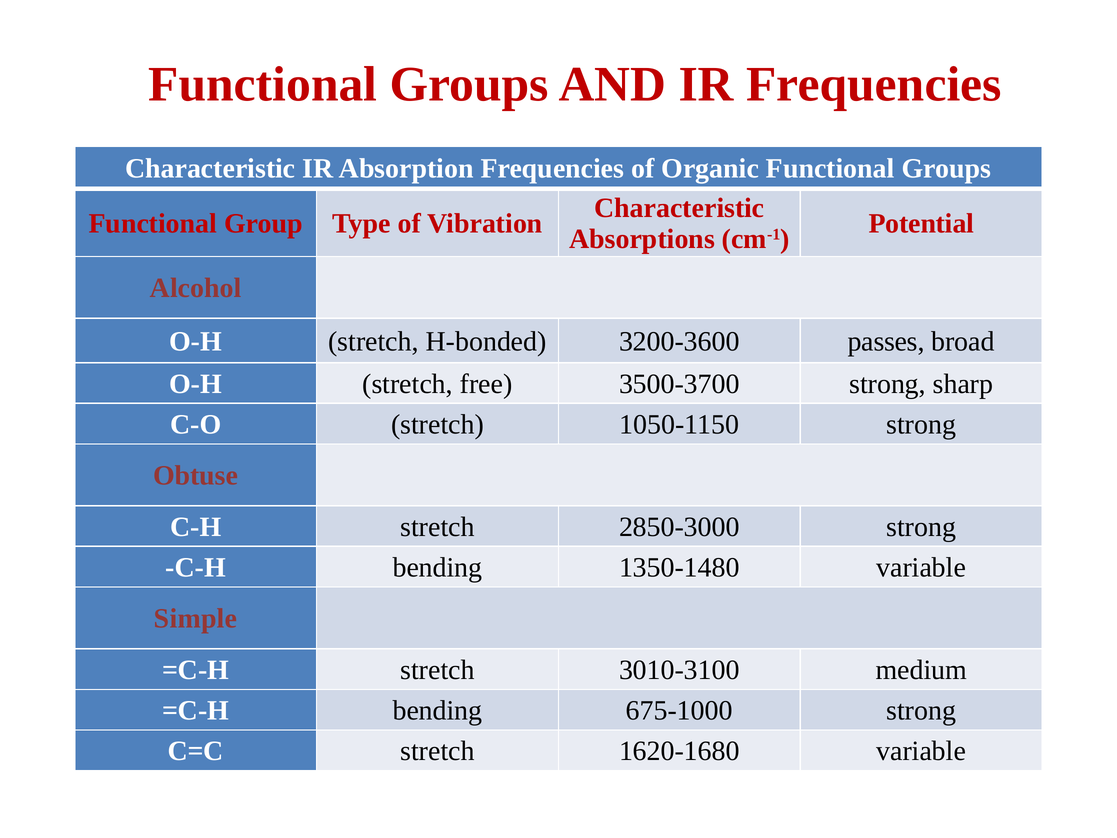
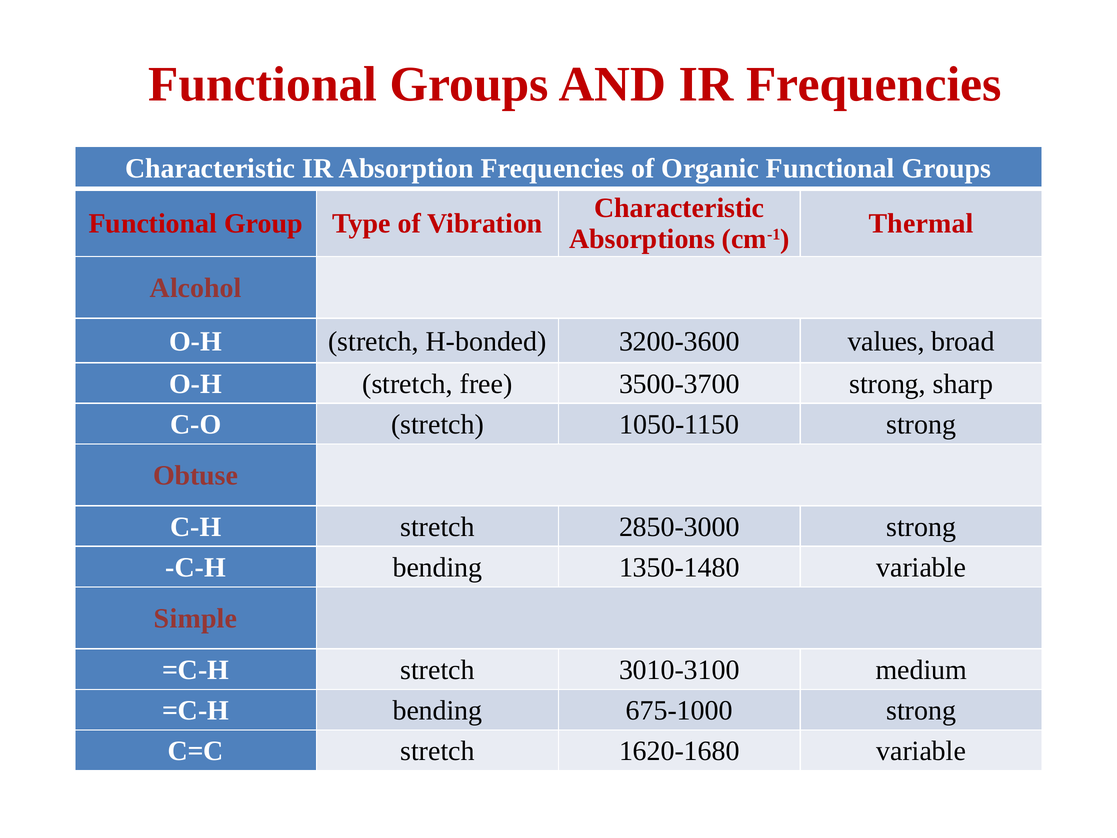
Potential: Potential -> Thermal
passes: passes -> values
